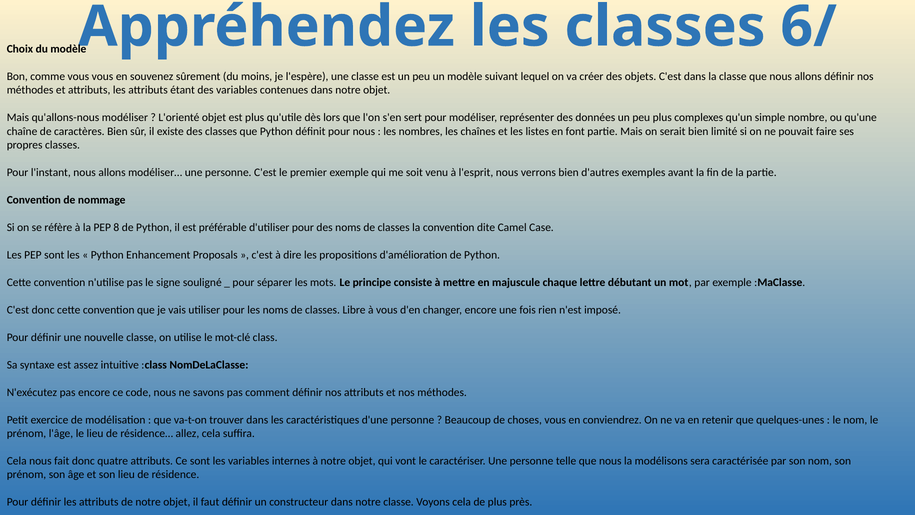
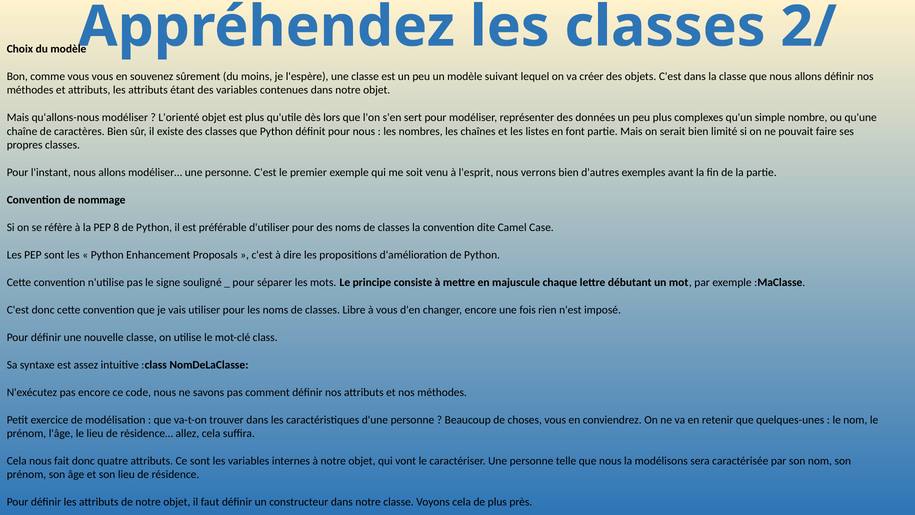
6/: 6/ -> 2/
